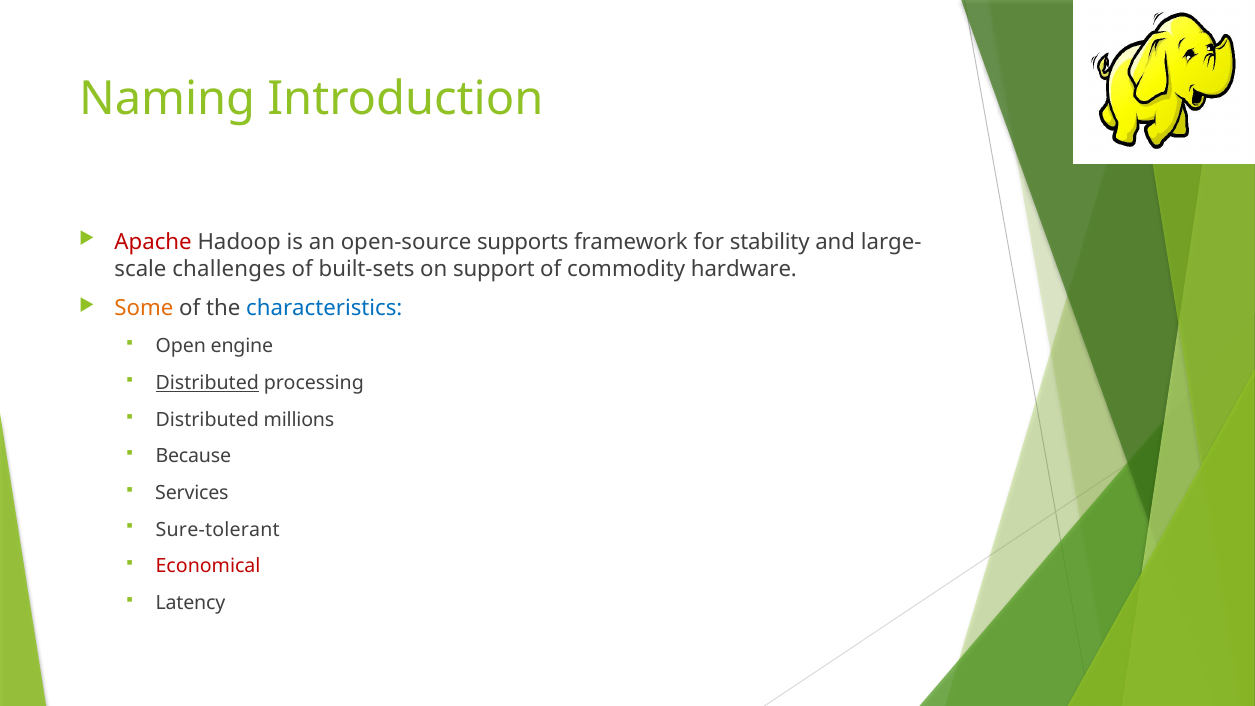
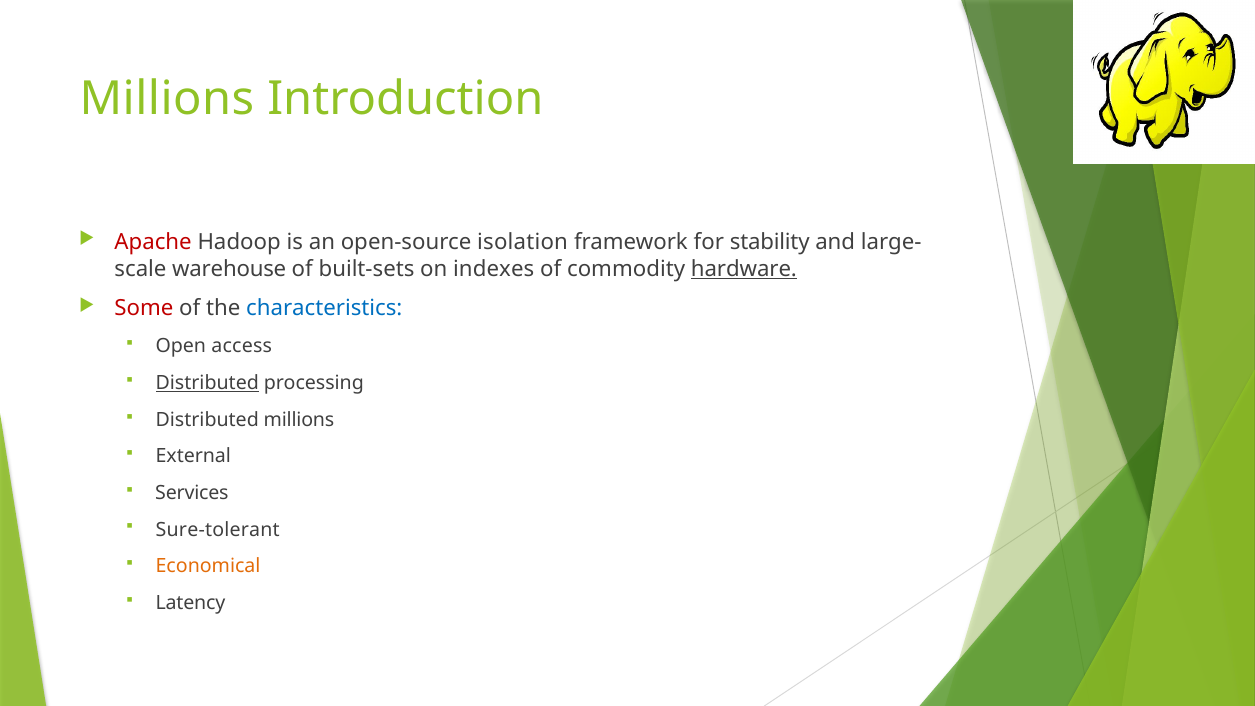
Naming at (167, 99): Naming -> Millions
supports: supports -> isolation
challenges: challenges -> warehouse
support: support -> indexes
hardware underline: none -> present
Some colour: orange -> red
engine: engine -> access
Because: Because -> External
Economical colour: red -> orange
